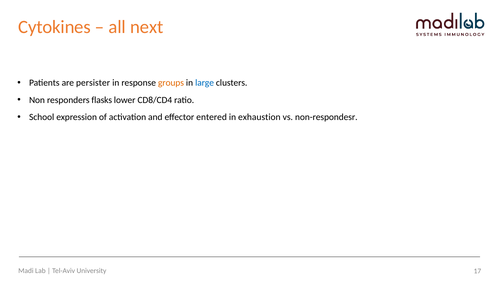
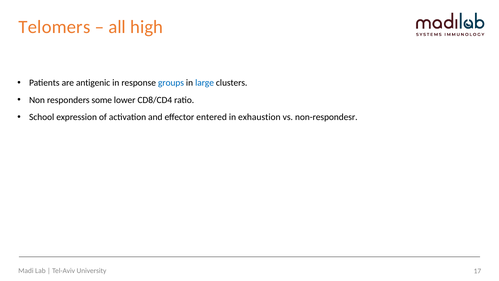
Cytokines: Cytokines -> Telomers
next: next -> high
persister: persister -> antigenic
groups colour: orange -> blue
flasks: flasks -> some
